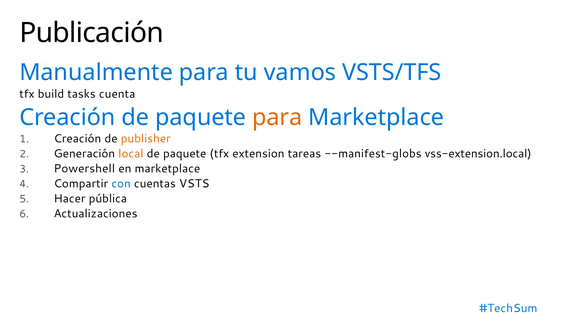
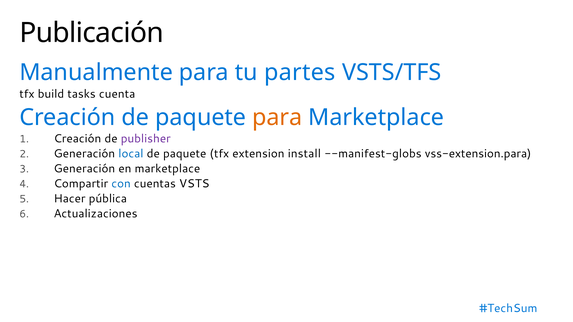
vamos: vamos -> partes
publisher colour: orange -> purple
local colour: orange -> blue
tareas: tareas -> install
vss-extension.local: vss-extension.local -> vss-extension.para
Powershell at (84, 169): Powershell -> Generación
